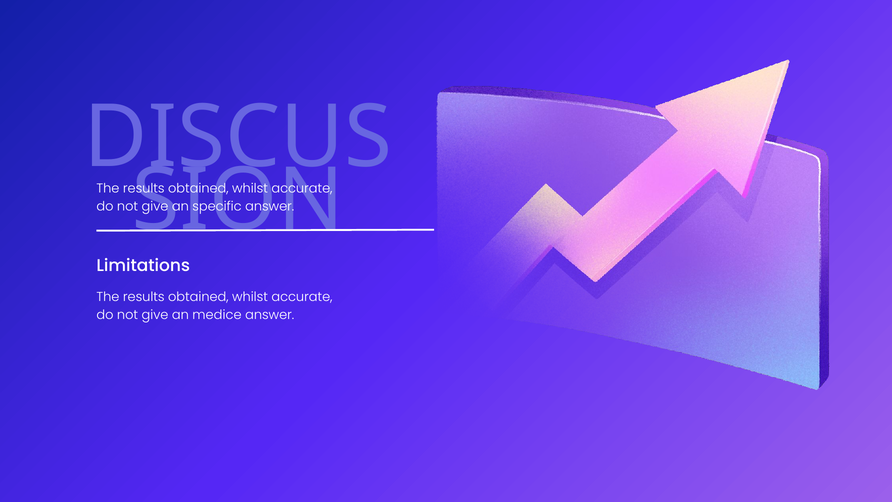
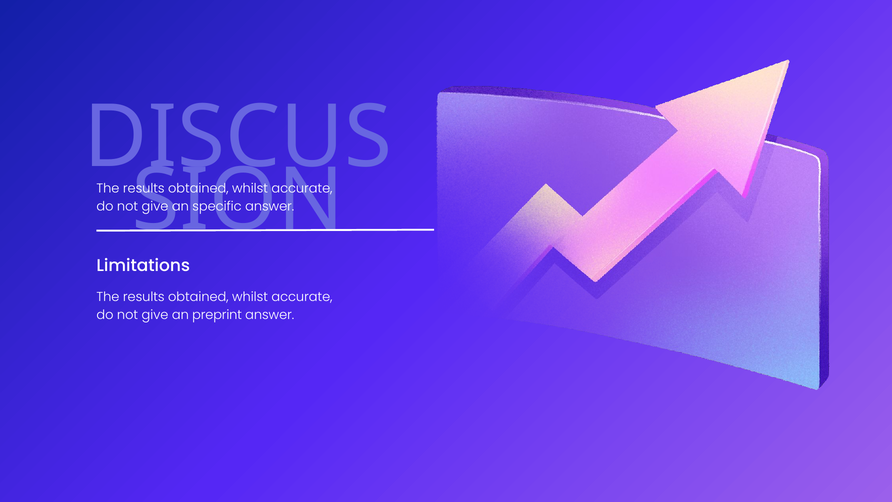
medice: medice -> preprint
